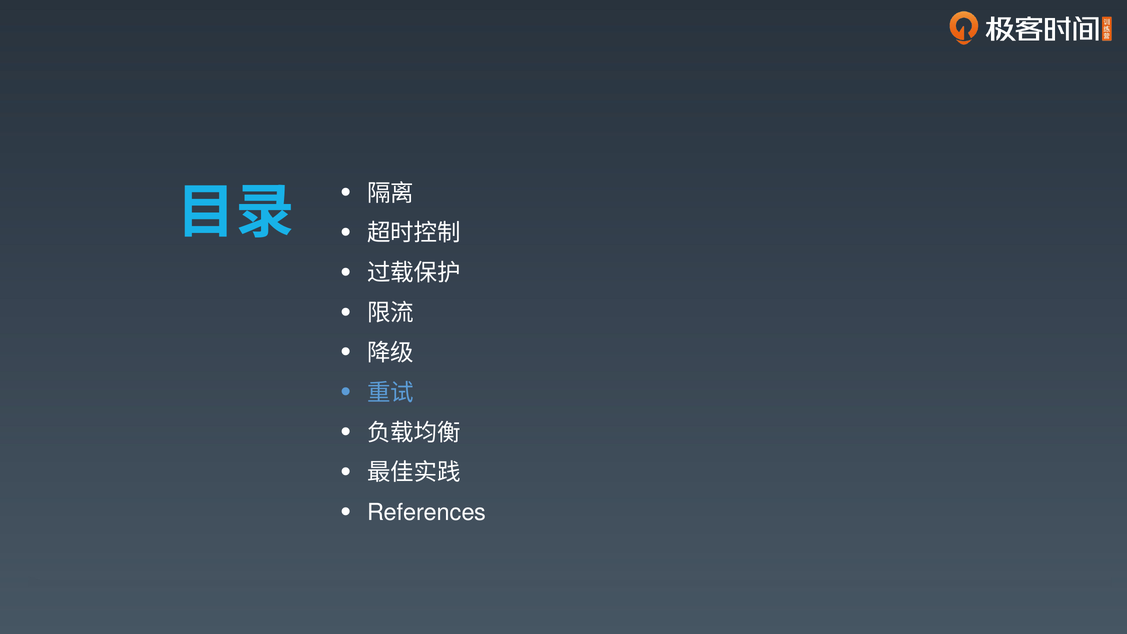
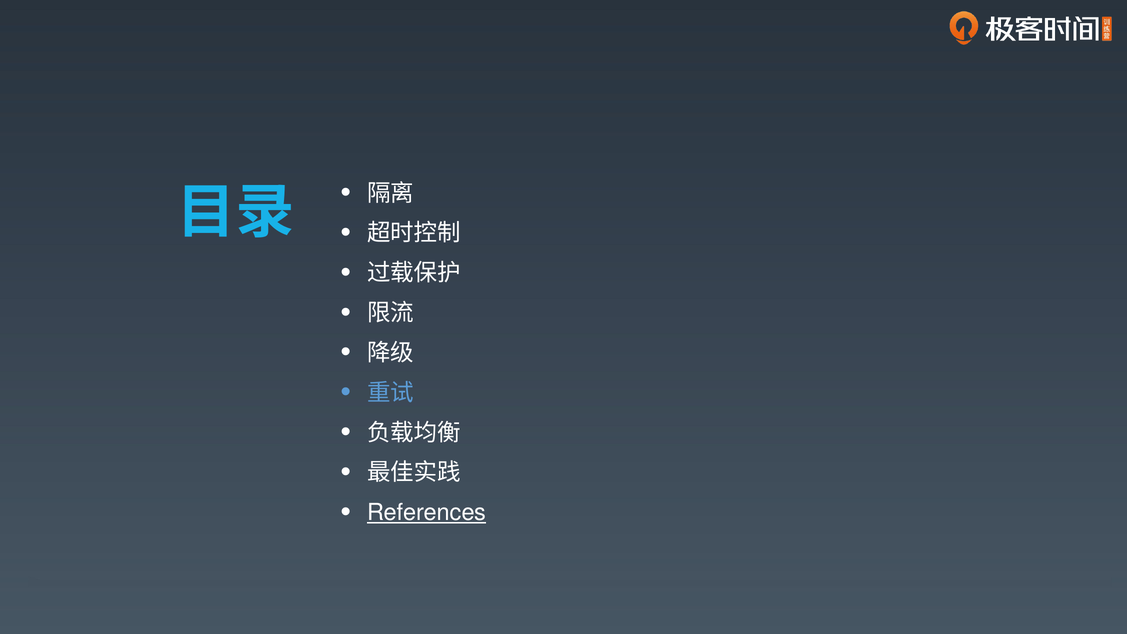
References underline: none -> present
